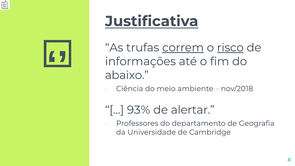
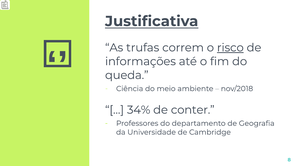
correm underline: present -> none
abaixo: abaixo -> queda
93%: 93% -> 34%
alertar: alertar -> conter
